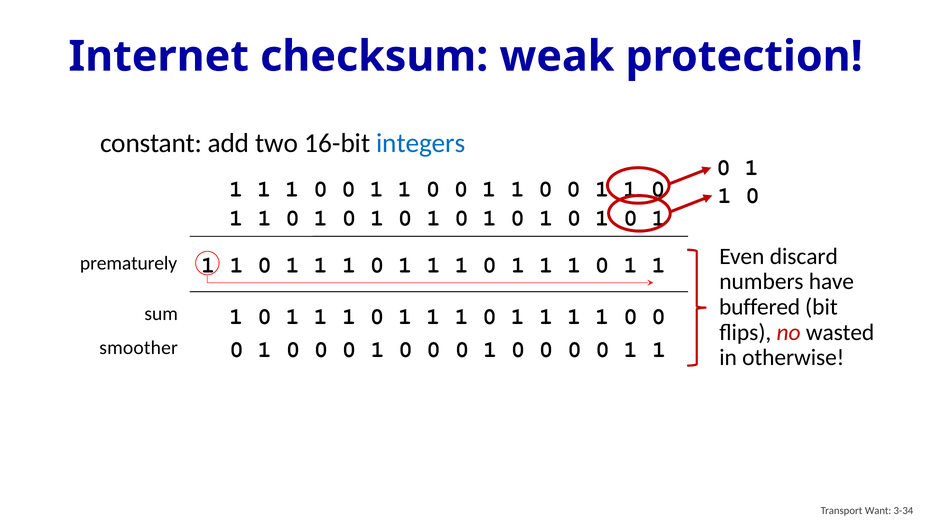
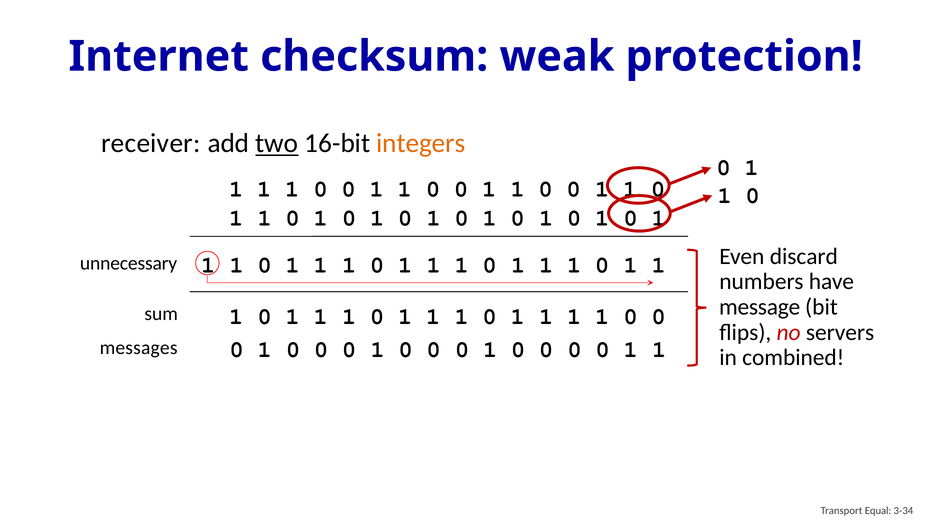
constant: constant -> receiver
two underline: none -> present
integers colour: blue -> orange
prematurely: prematurely -> unnecessary
buffered: buffered -> message
wasted: wasted -> servers
smoother: smoother -> messages
otherwise: otherwise -> combined
Want: Want -> Equal
